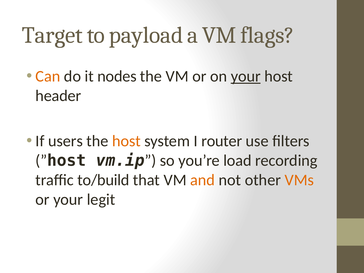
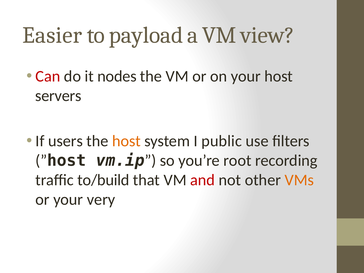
Target: Target -> Easier
flags: flags -> view
Can colour: orange -> red
your at (246, 76) underline: present -> none
header: header -> servers
router: router -> public
load: load -> root
and colour: orange -> red
legit: legit -> very
